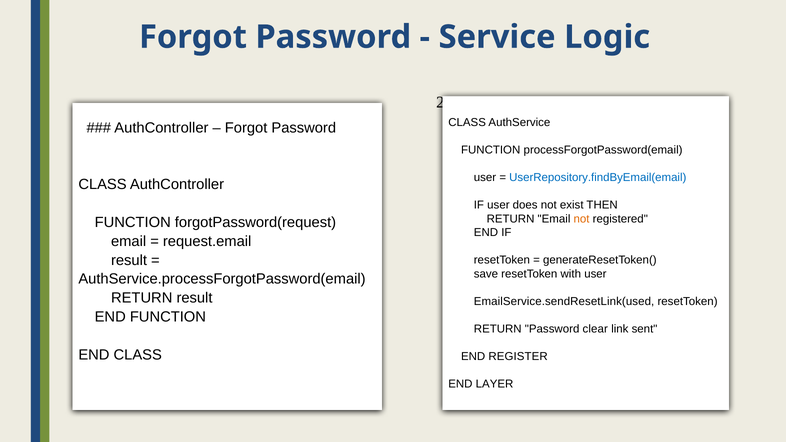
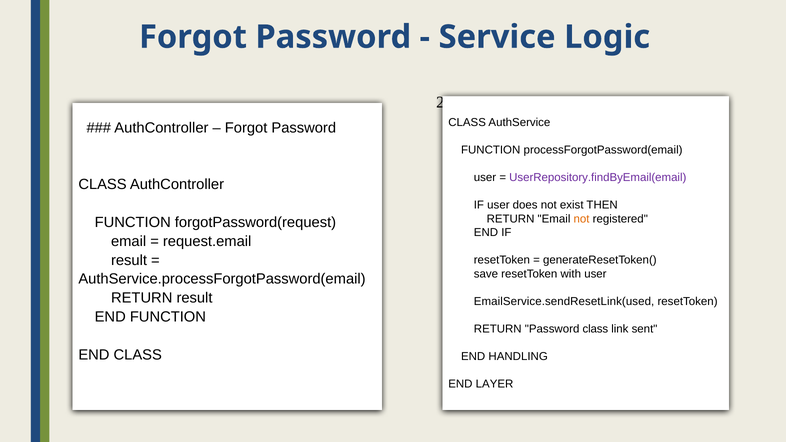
UserRepository.findByEmail(email colour: blue -> purple
RETURN Password clear: clear -> class
REGISTER: REGISTER -> HANDLING
